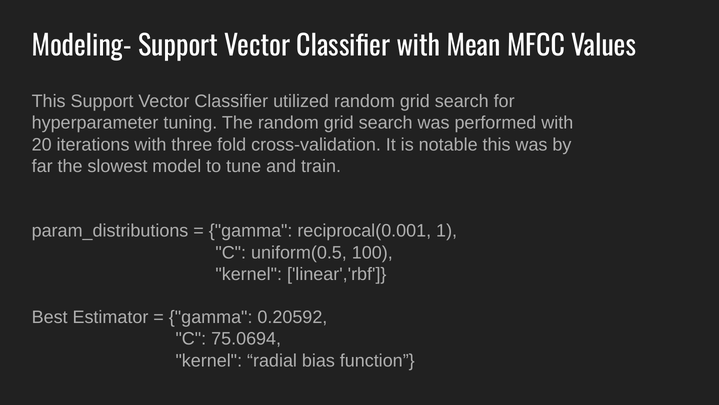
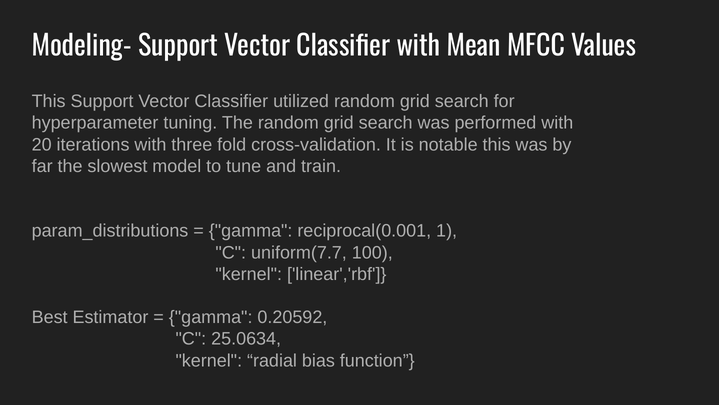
uniform(0.5: uniform(0.5 -> uniform(7.7
75.0694: 75.0694 -> 25.0634
